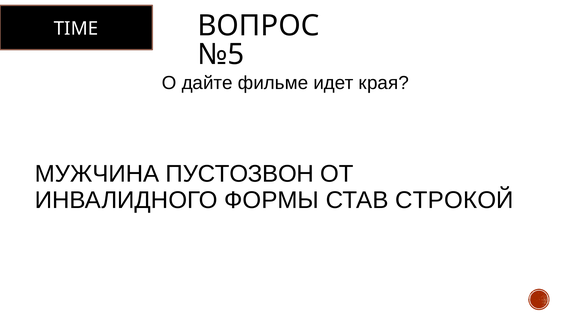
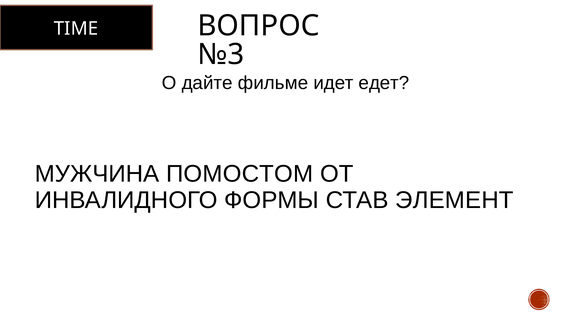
№5: №5 -> №3
края: края -> едет
ПУСТОЗВОН: ПУСТОЗВОН -> ПОМОСТОМ
СТРОКОЙ: СТРОКОЙ -> ЭЛЕМЕНТ
